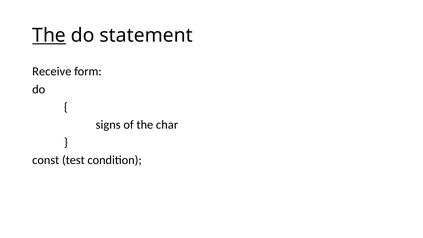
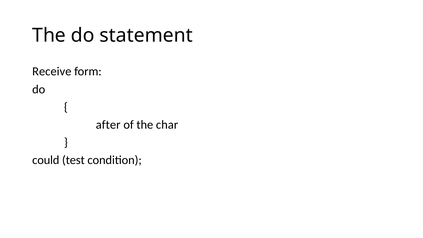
The at (49, 36) underline: present -> none
signs: signs -> after
const: const -> could
